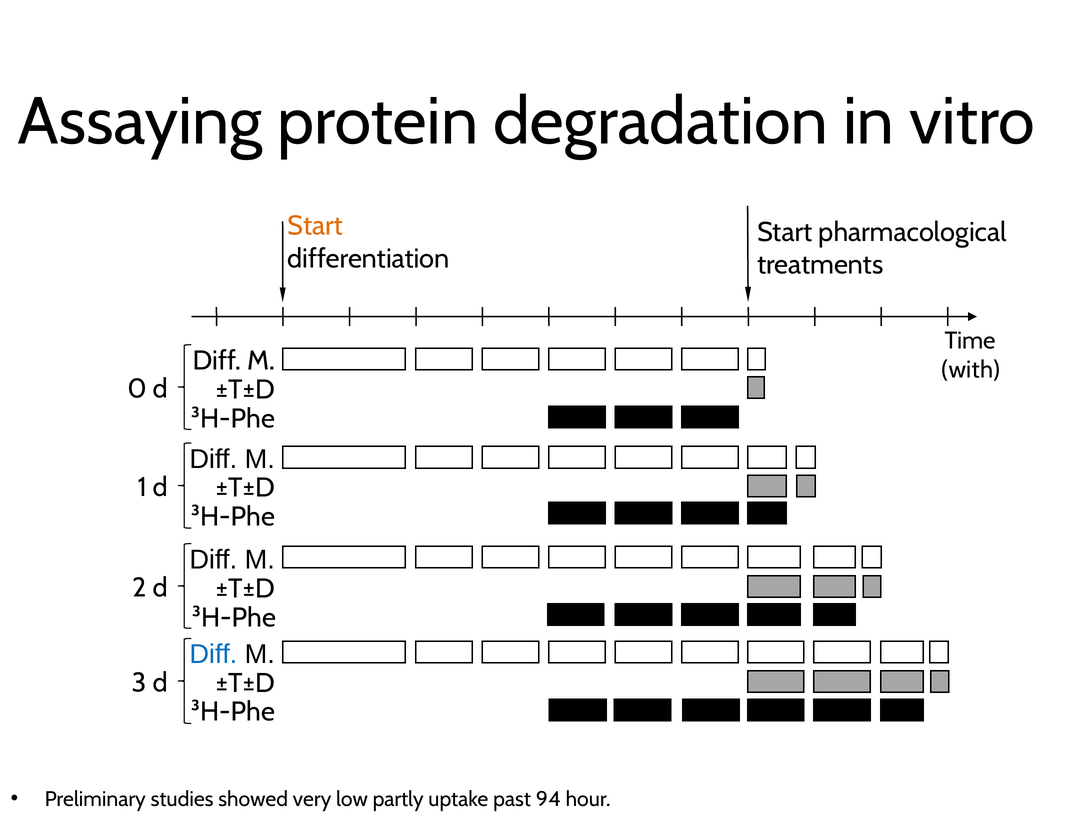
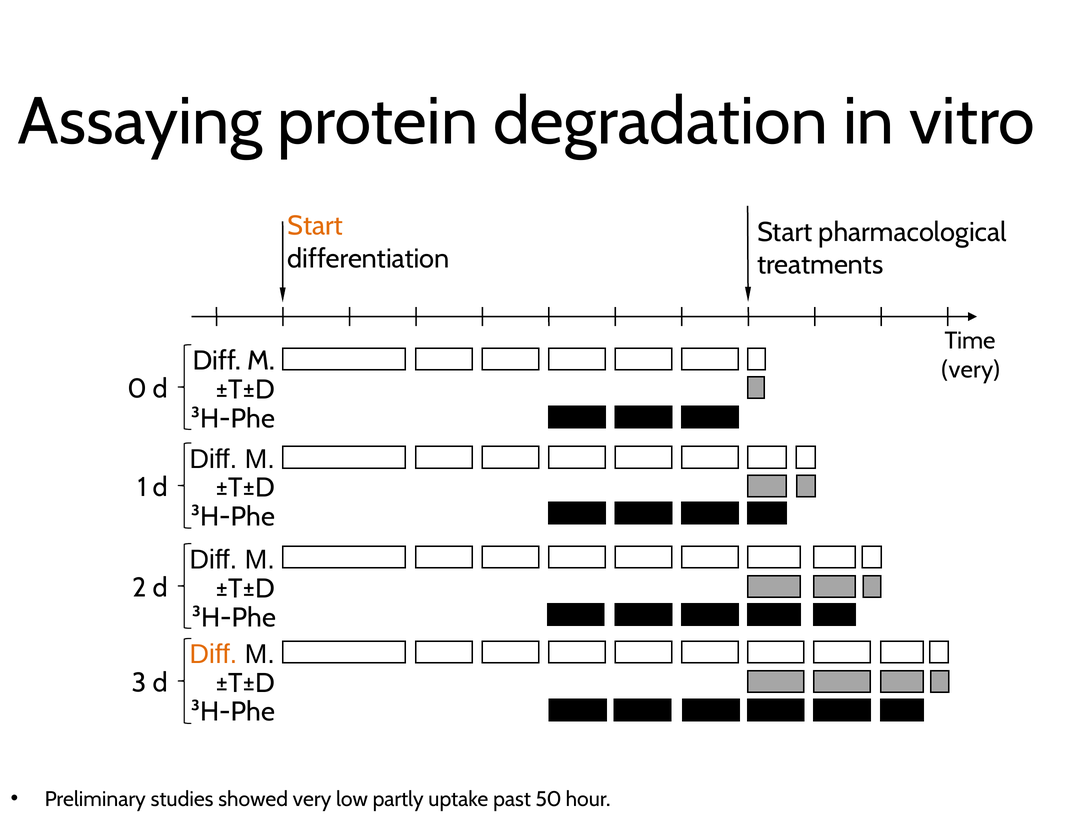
with at (971, 370): with -> very
Diff at (213, 654) colour: blue -> orange
94: 94 -> 50
